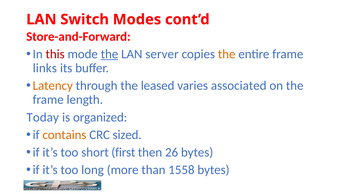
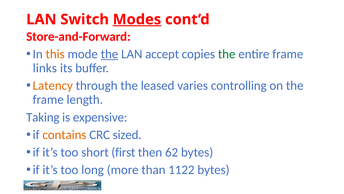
Modes underline: none -> present
this colour: red -> orange
server: server -> accept
the at (227, 54) colour: orange -> green
associated: associated -> controlling
Today: Today -> Taking
organized: organized -> expensive
26: 26 -> 62
1558: 1558 -> 1122
